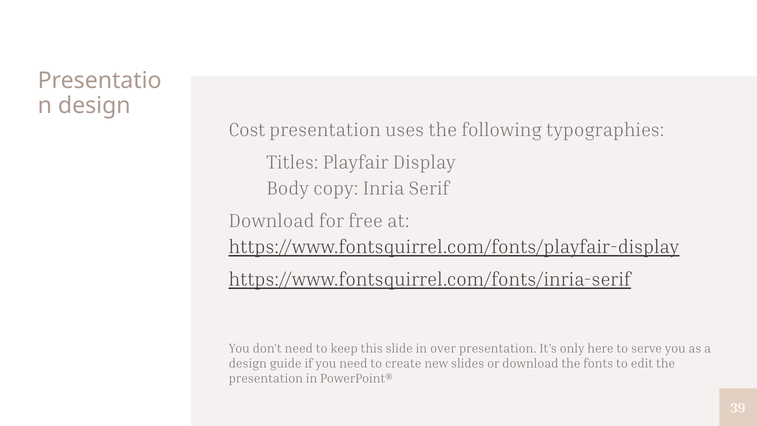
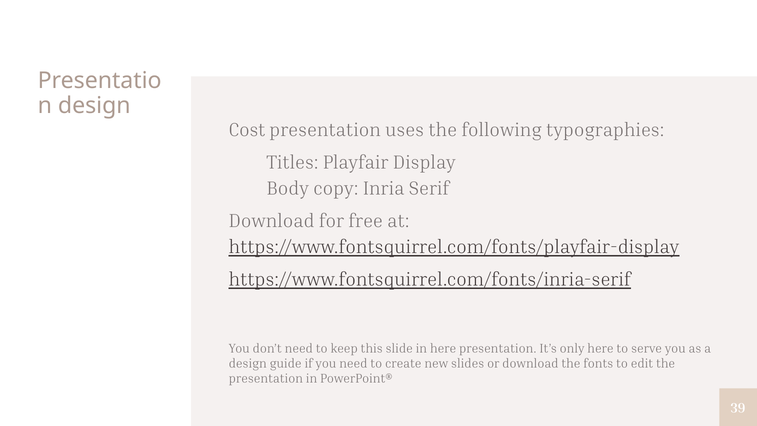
in over: over -> here
